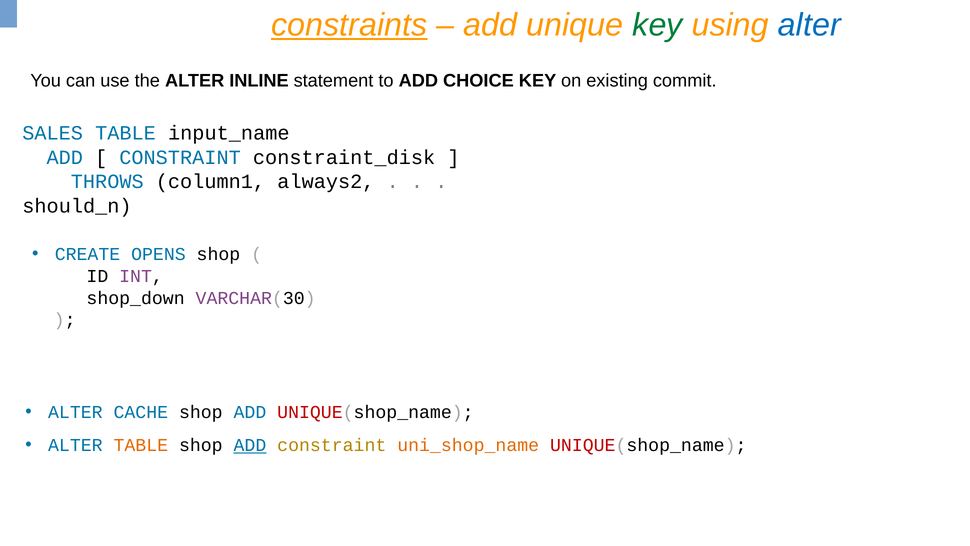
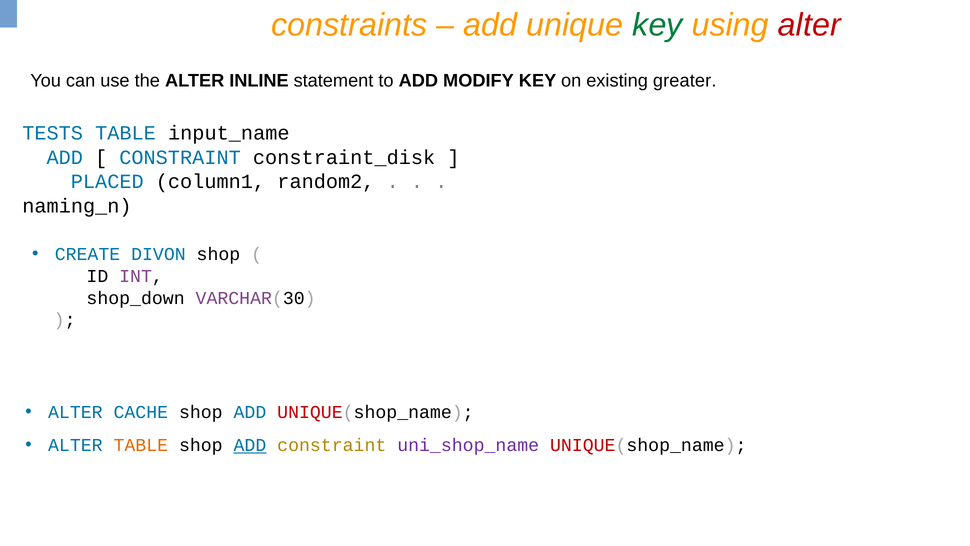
constraints underline: present -> none
alter at (809, 25) colour: blue -> red
CHOICE: CHOICE -> MODIFY
commit: commit -> greater
SALES: SALES -> TESTS
THROWS: THROWS -> PLACED
always2: always2 -> random2
should_n: should_n -> naming_n
OPENS: OPENS -> DIVON
uni_shop_name colour: orange -> purple
